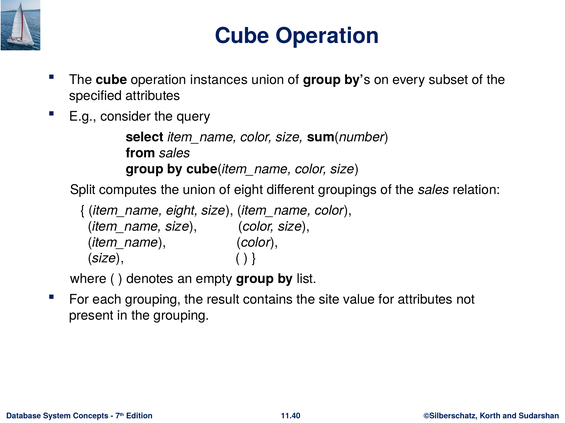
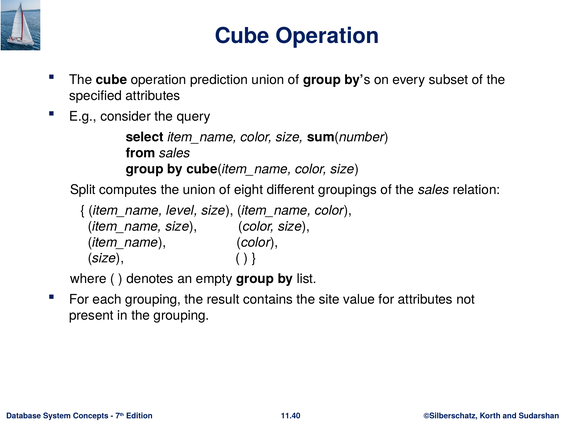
instances: instances -> prediction
item_name eight: eight -> level
